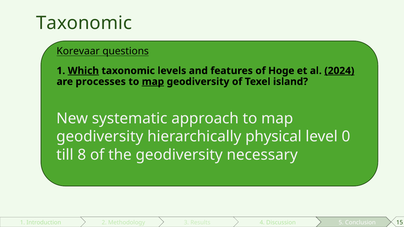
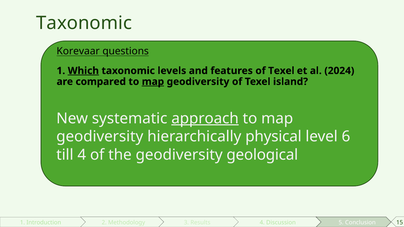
features of Hoge: Hoge -> Texel
2024 underline: present -> none
processes: processes -> compared
approach underline: none -> present
0: 0 -> 6
till 8: 8 -> 4
necessary: necessary -> geological
